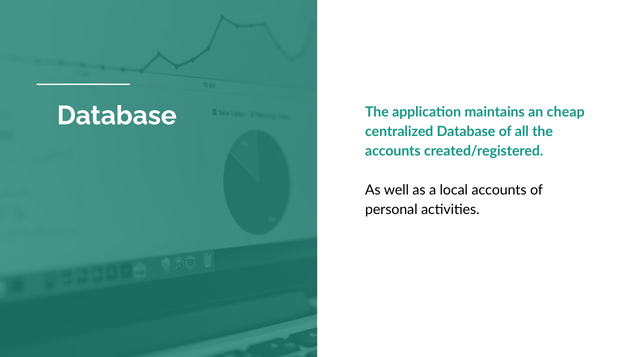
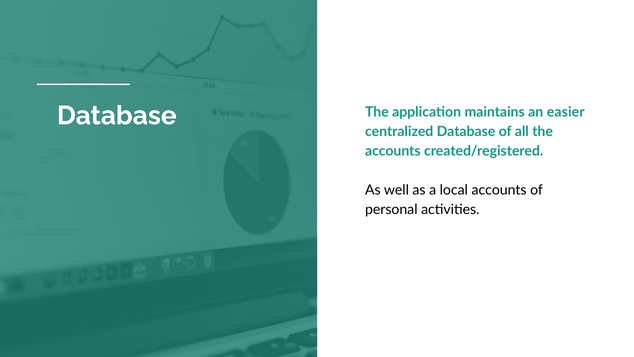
cheap: cheap -> easier
